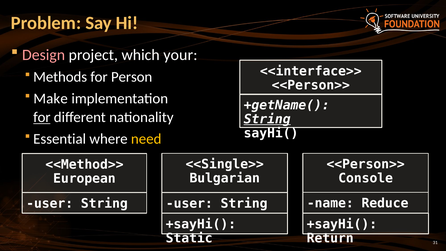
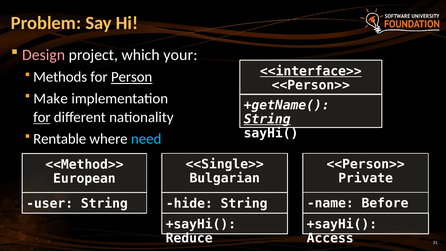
<<interface>> underline: none -> present
Person underline: none -> present
Essential: Essential -> Rentable
need colour: yellow -> light blue
Console: Console -> Private
Reduce: Reduce -> Before
user at (189, 203): user -> hide
Static: Static -> Reduce
Return: Return -> Access
